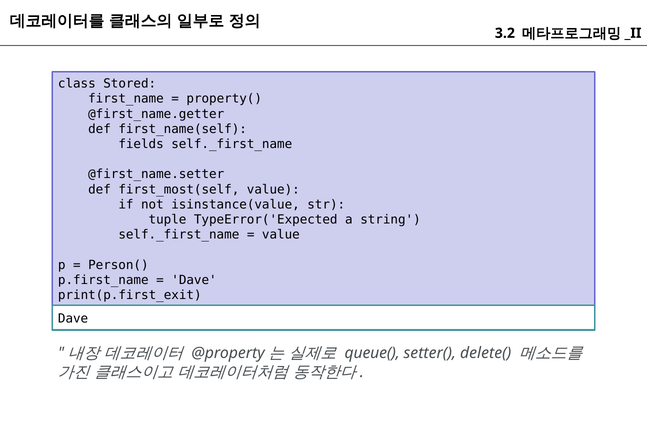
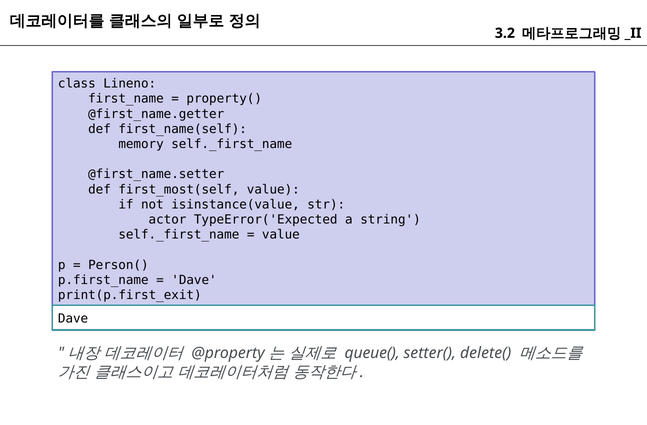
Stored: Stored -> Lineno
fields: fields -> memory
tuple: tuple -> actor
